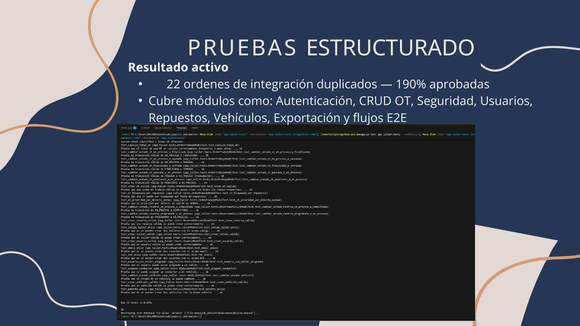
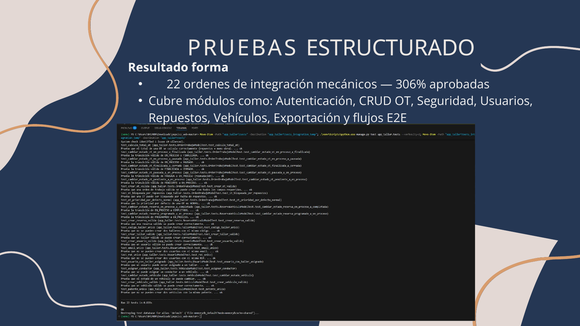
activo: activo -> forma
duplicados: duplicados -> mecánicos
190%: 190% -> 306%
